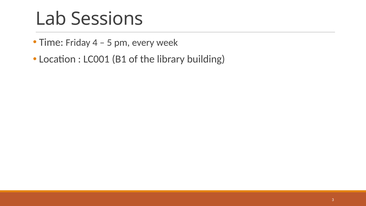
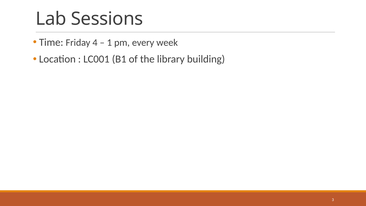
5: 5 -> 1
